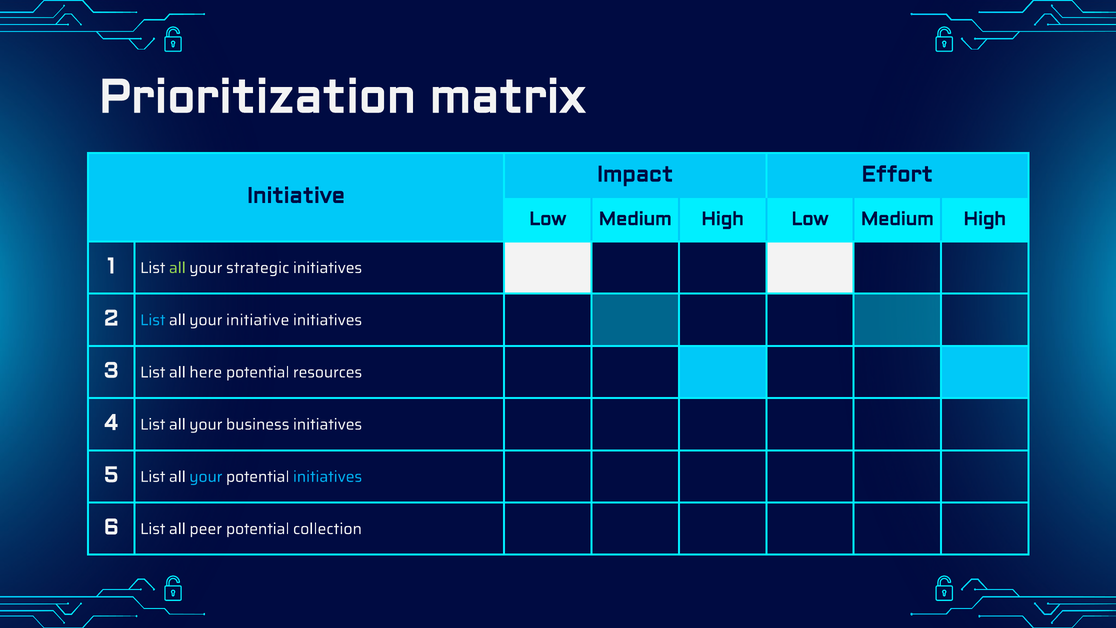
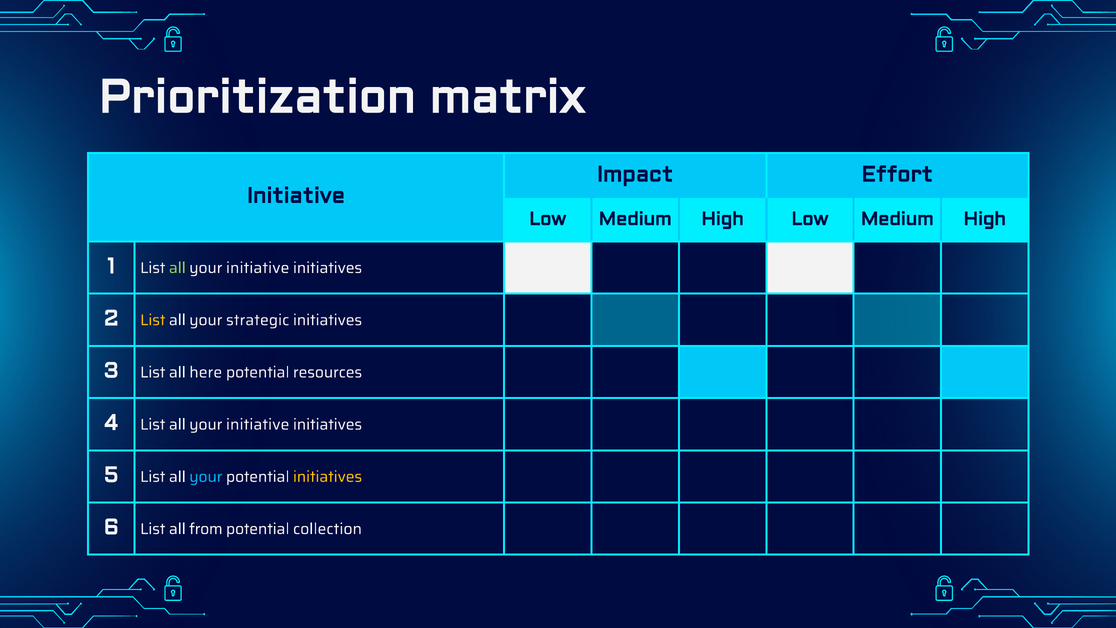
strategic at (258, 268): strategic -> initiative
List at (153, 320) colour: light blue -> yellow
your initiative: initiative -> strategic
business at (258, 424): business -> initiative
initiatives at (328, 477) colour: light blue -> yellow
peer: peer -> from
